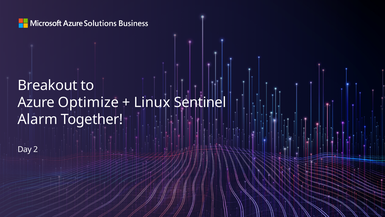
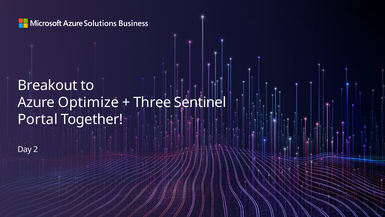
Linux: Linux -> Three
Alarm: Alarm -> Portal
